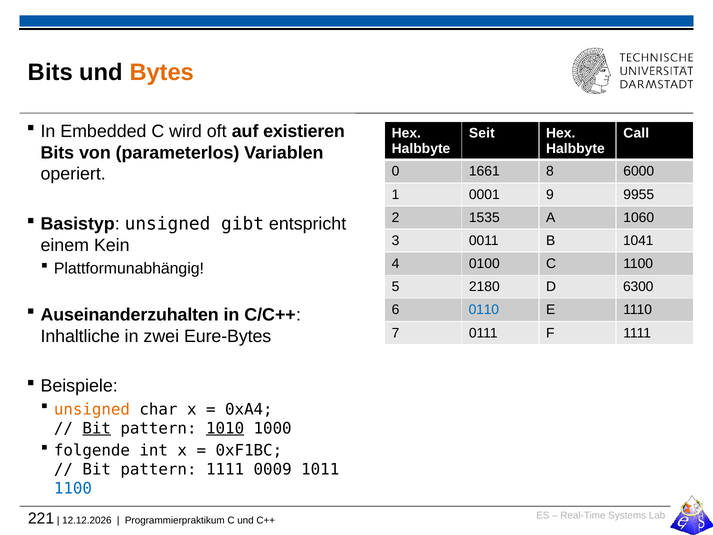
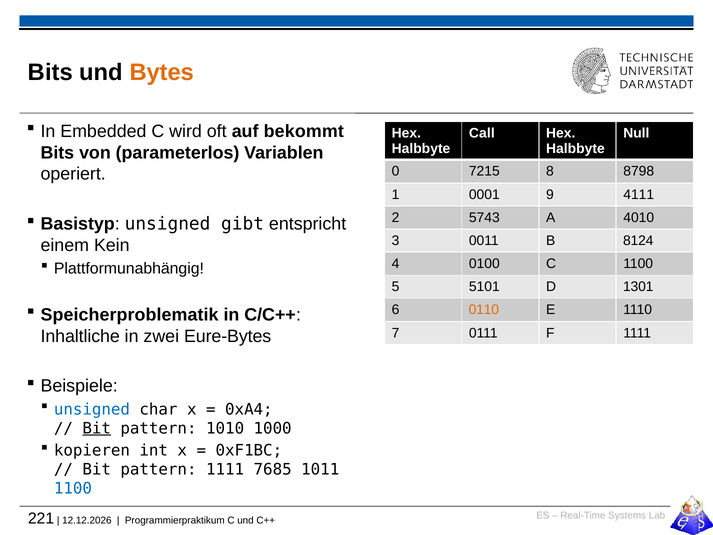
existieren: existieren -> bekommt
Seit: Seit -> Call
Call: Call -> Null
1661: 1661 -> 7215
6000: 6000 -> 8798
9955: 9955 -> 4111
1535: 1535 -> 5743
1060: 1060 -> 4010
1041: 1041 -> 8124
2180: 2180 -> 5101
6300: 6300 -> 1301
0110 colour: blue -> orange
Auseinanderzuhalten: Auseinanderzuhalten -> Speicherproblematik
unsigned at (92, 409) colour: orange -> blue
1010 underline: present -> none
folgende: folgende -> kopieren
0009: 0009 -> 7685
